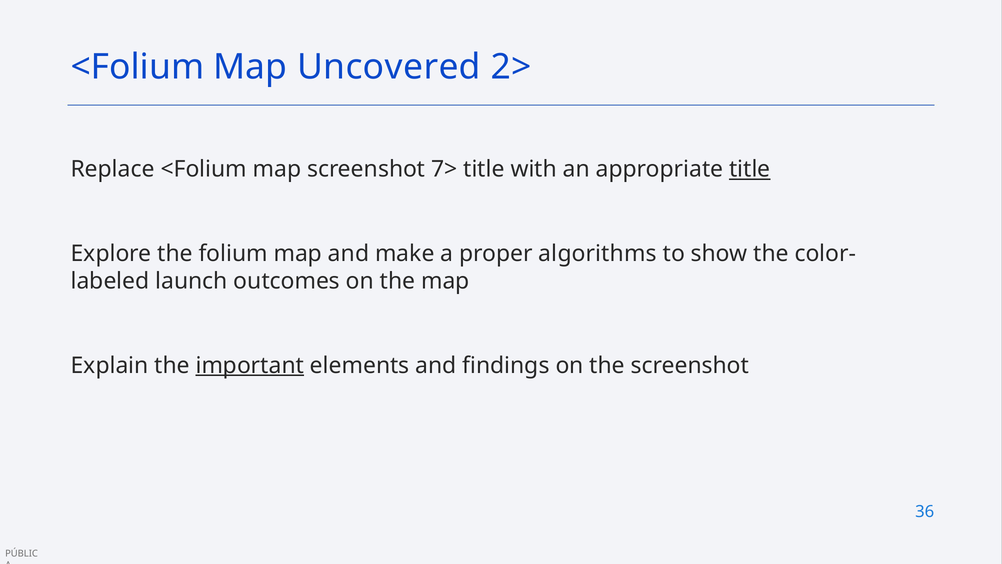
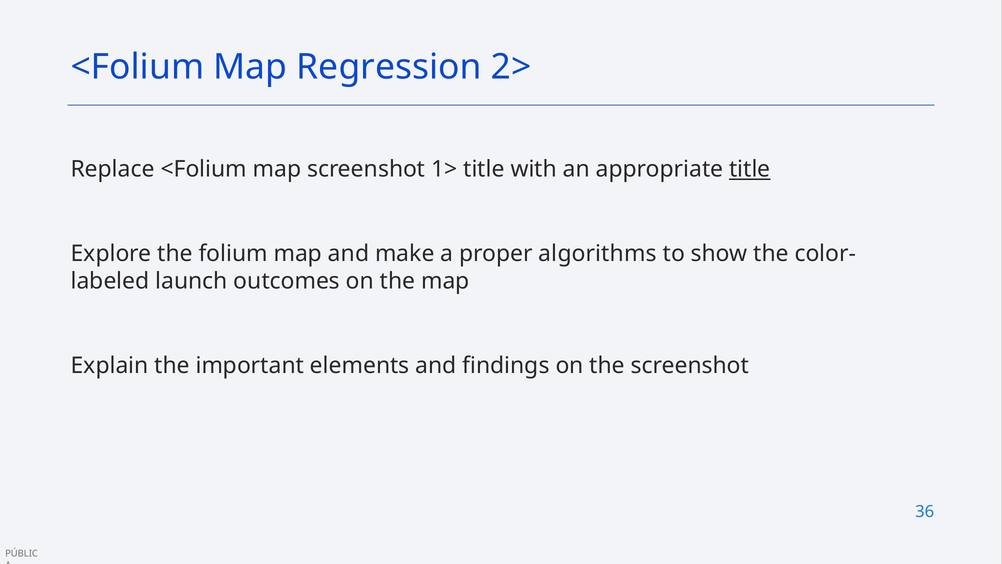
Uncovered: Uncovered -> Regression
7>: 7> -> 1>
important underline: present -> none
